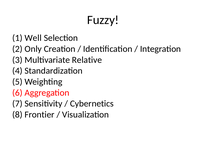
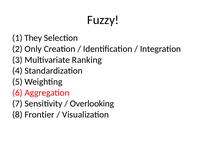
Well: Well -> They
Relative: Relative -> Ranking
Cybernetics: Cybernetics -> Overlooking
